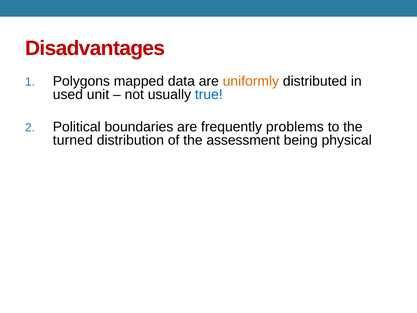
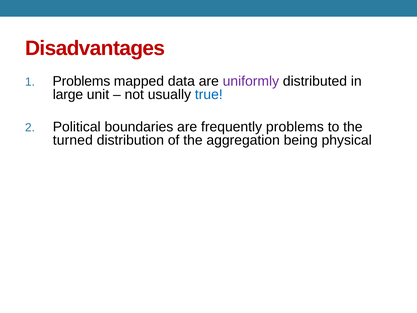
Polygons at (81, 81): Polygons -> Problems
uniformly colour: orange -> purple
used: used -> large
assessment: assessment -> aggregation
